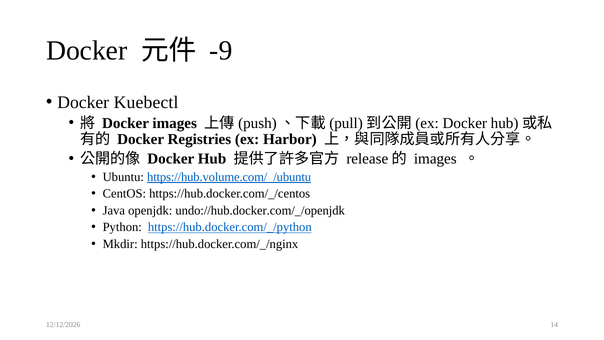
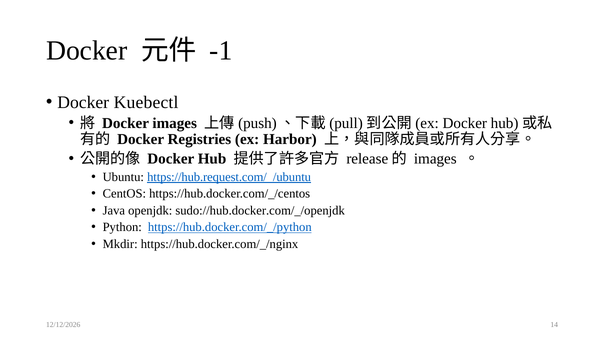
-9: -9 -> -1
https://hub.volume.com/_/ubuntu: https://hub.volume.com/_/ubuntu -> https://hub.request.com/_/ubuntu
undo://hub.docker.com/_/openjdk: undo://hub.docker.com/_/openjdk -> sudo://hub.docker.com/_/openjdk
